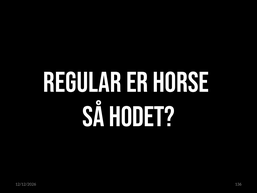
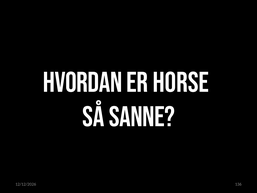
REGULAR: REGULAR -> HVORDAN
HODET: HODET -> SANNE
